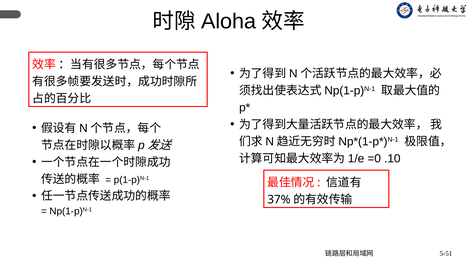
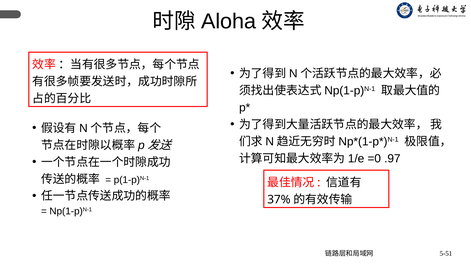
.10: .10 -> .97
